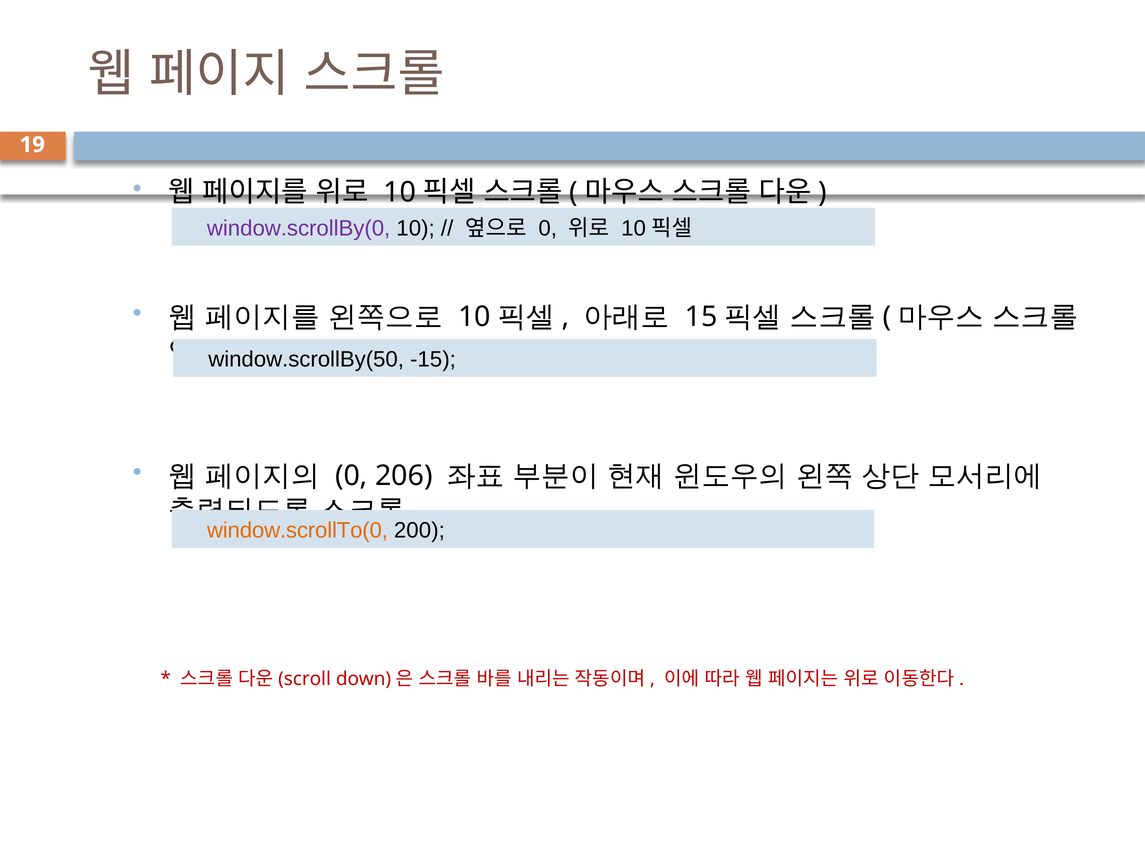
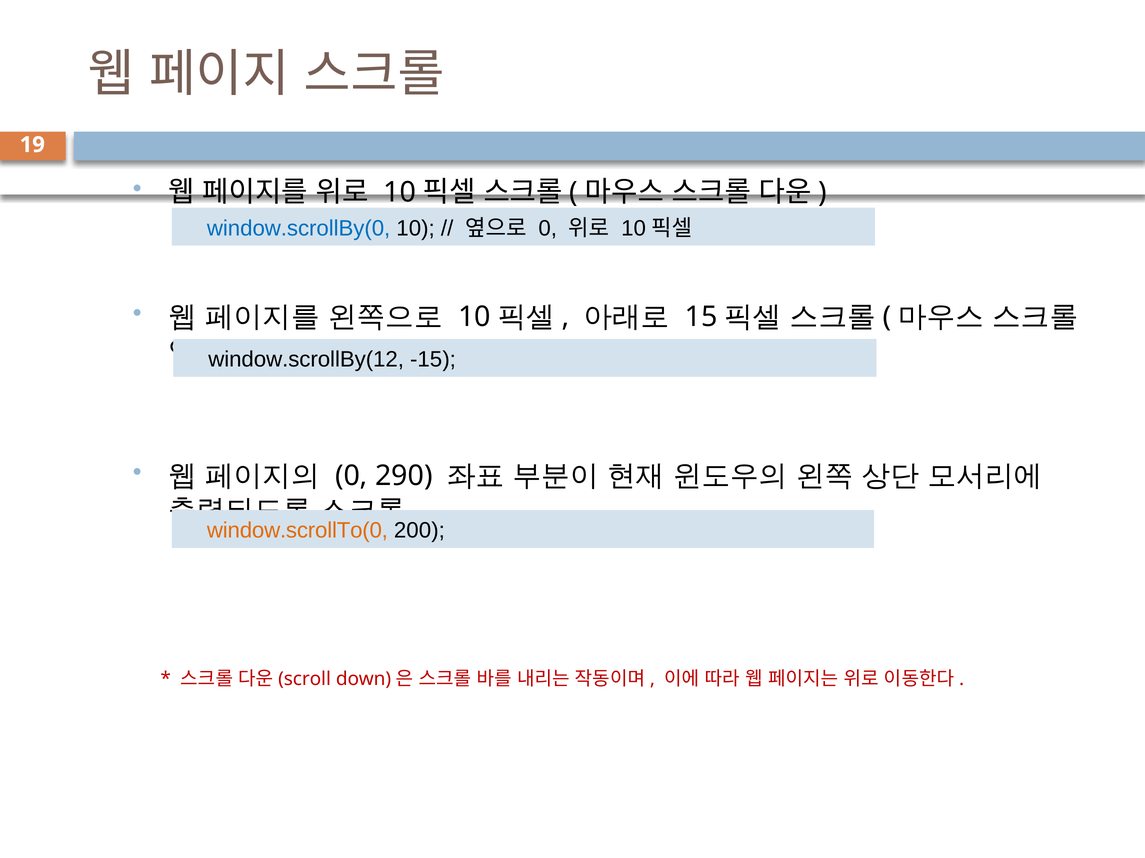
window.scrollBy(0 colour: purple -> blue
window.scrollBy(50: window.scrollBy(50 -> window.scrollBy(12
206: 206 -> 290
